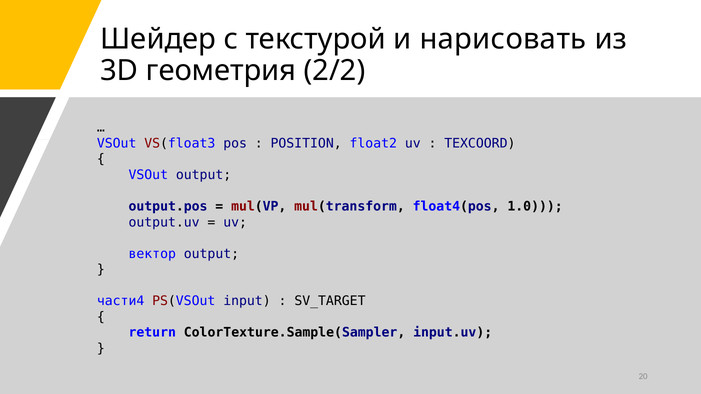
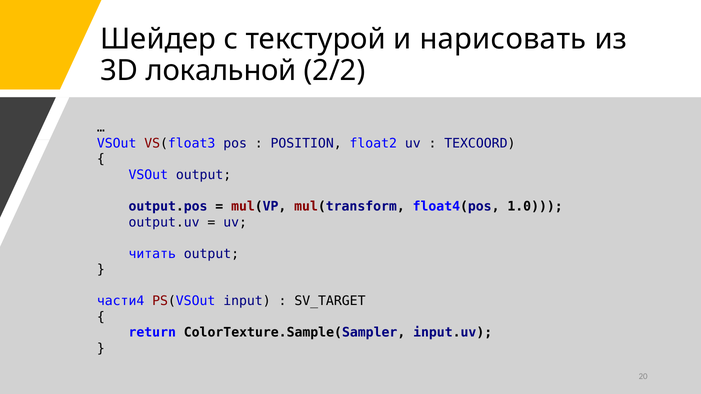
геометрия: геометрия -> локальной
вектор: вектор -> читать
